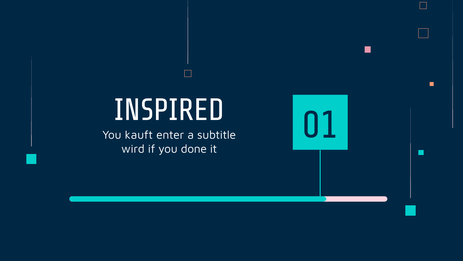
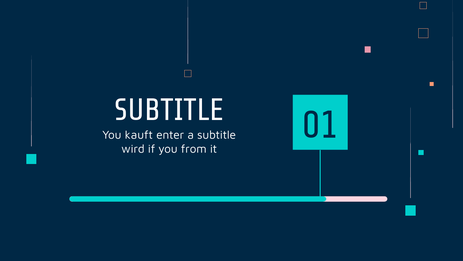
INSPIRED at (169, 110): INSPIRED -> SUBTITLE
done: done -> from
